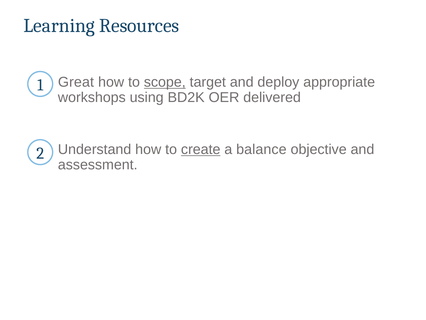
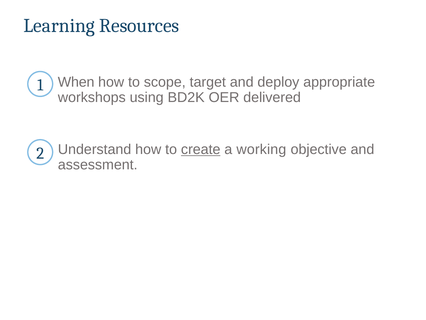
Great: Great -> When
scope underline: present -> none
balance: balance -> working
